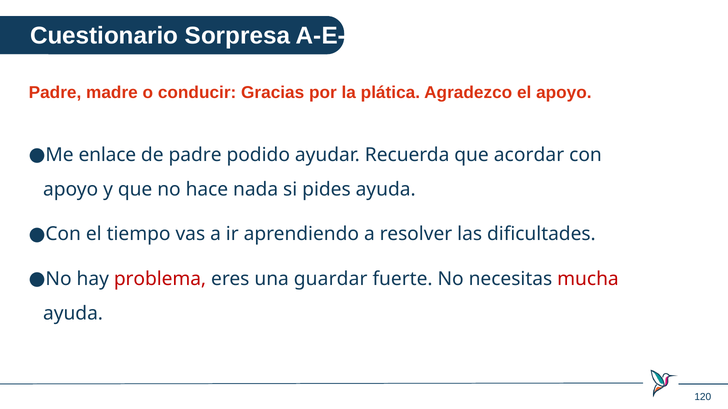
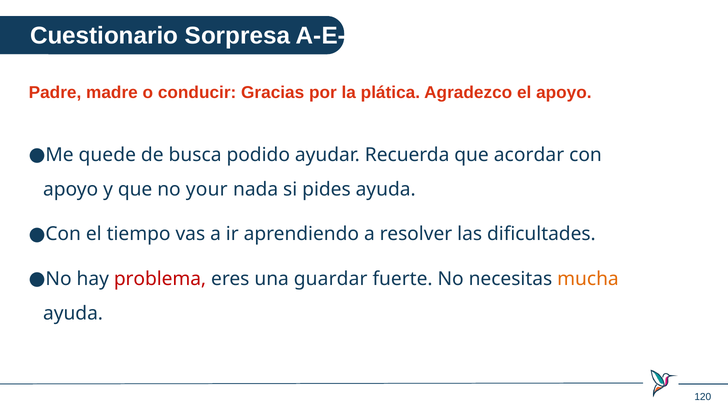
enlace: enlace -> quede
de padre: padre -> busca
hace: hace -> your
mucha colour: red -> orange
